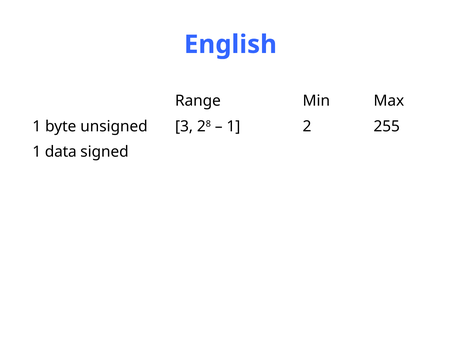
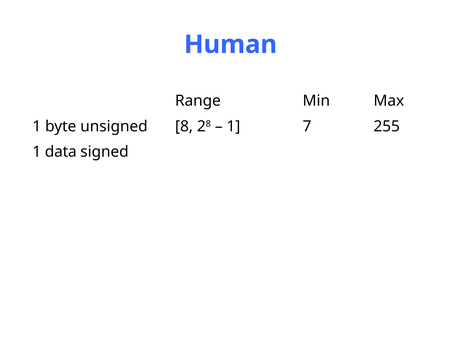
English: English -> Human
3: 3 -> 8
2: 2 -> 7
